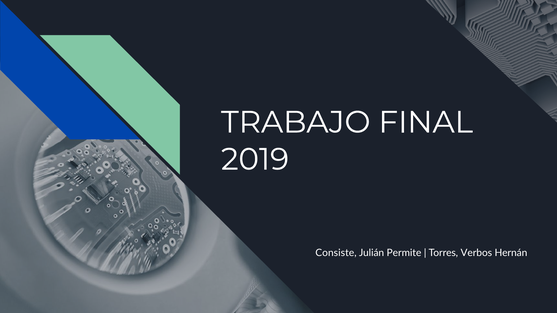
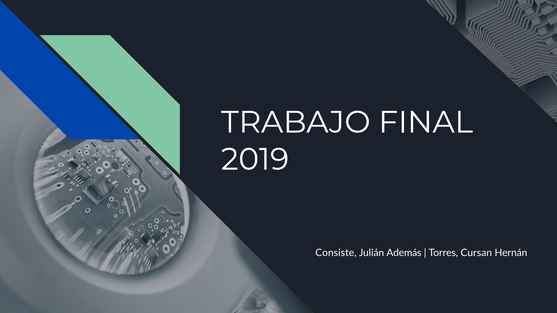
Permite: Permite -> Además
Verbos: Verbos -> Cursan
